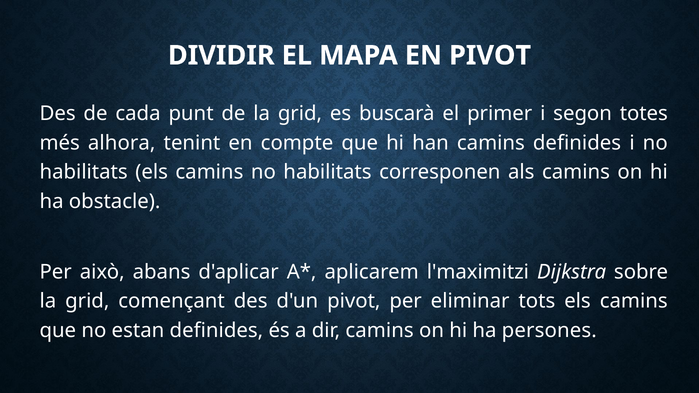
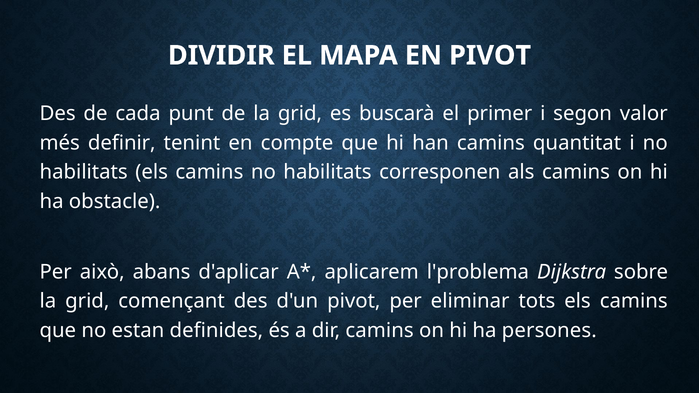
totes: totes -> valor
alhora: alhora -> definir
camins definides: definides -> quantitat
l'maximitzi: l'maximitzi -> l'problema
